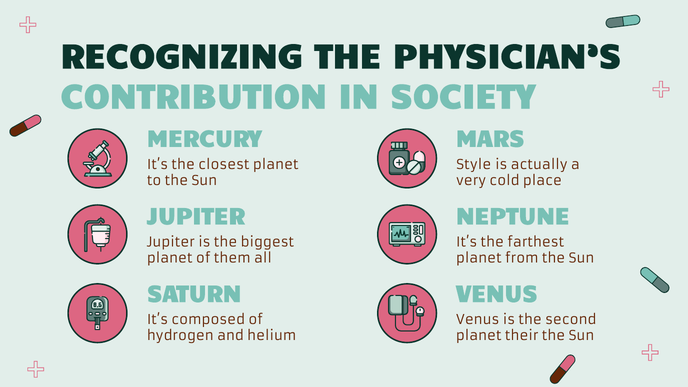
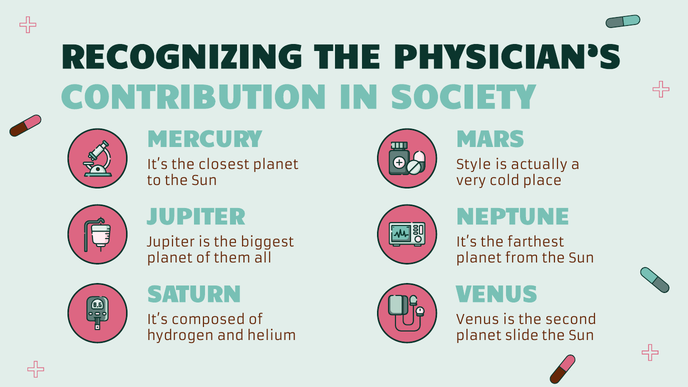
their: their -> slide
